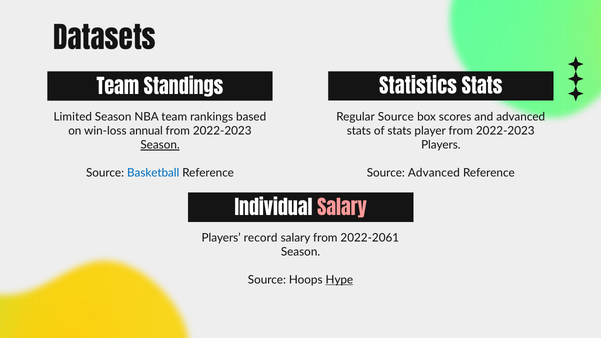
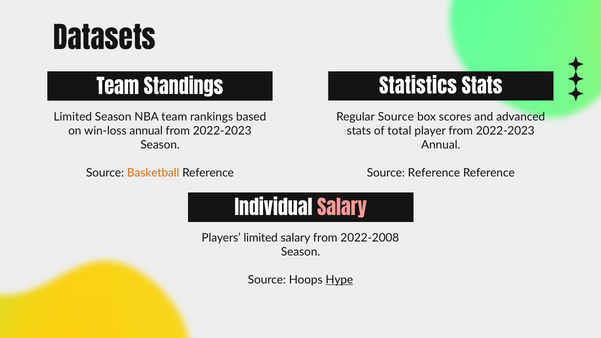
of stats: stats -> total
Players at (441, 145): Players -> Annual
Season at (160, 145) underline: present -> none
Source Advanced: Advanced -> Reference
Basketball colour: blue -> orange
Players record: record -> limited
2022-2061: 2022-2061 -> 2022-2008
